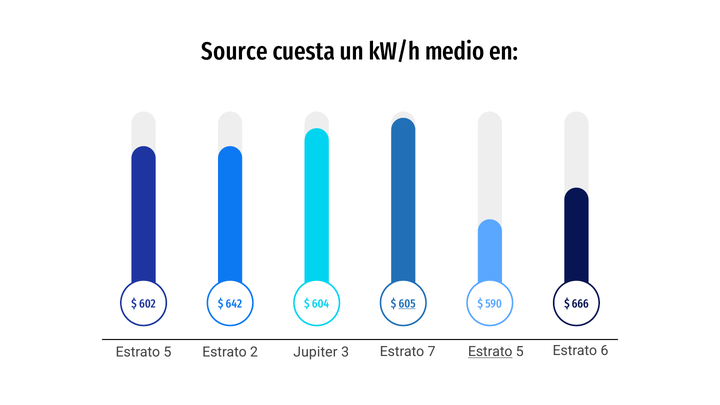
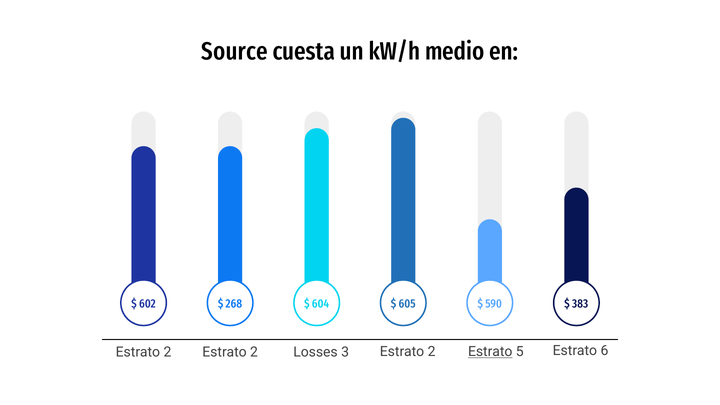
642: 642 -> 268
605 underline: present -> none
666: 666 -> 383
7 at (432, 352): 7 -> 2
5 at (167, 352): 5 -> 2
Jupiter: Jupiter -> Losses
